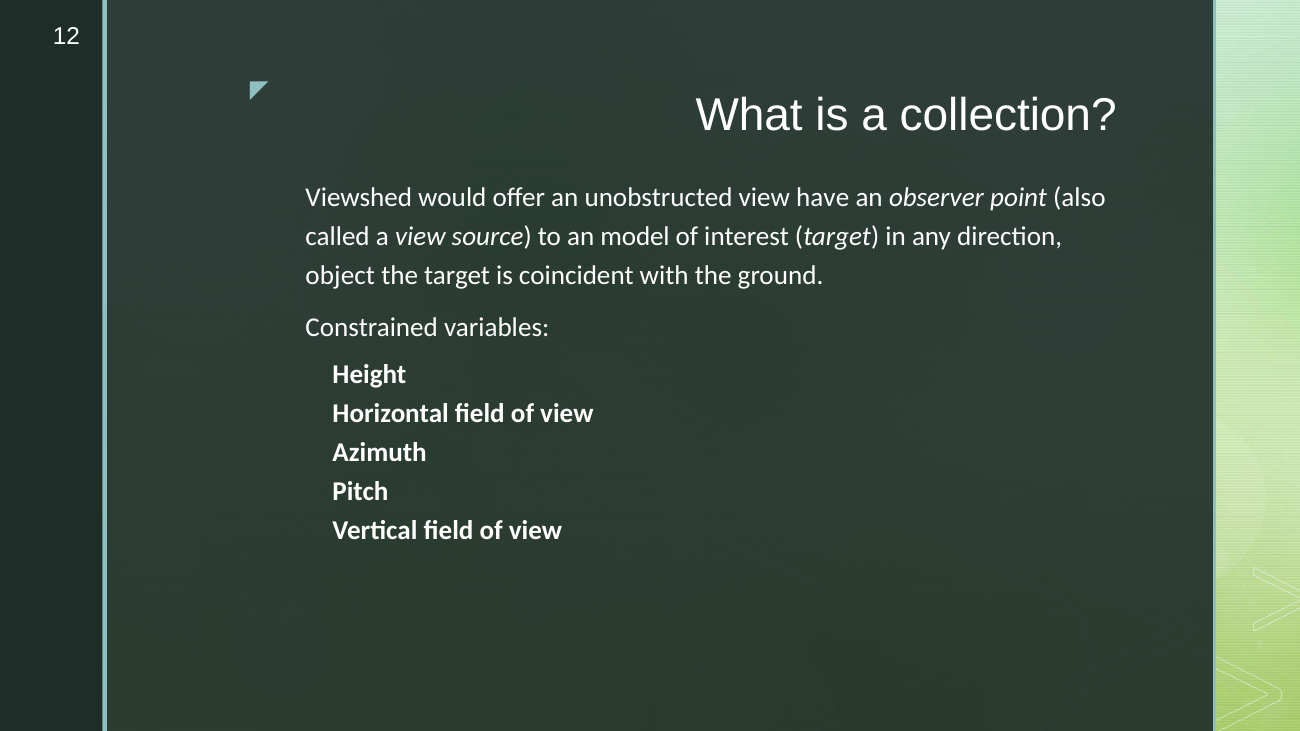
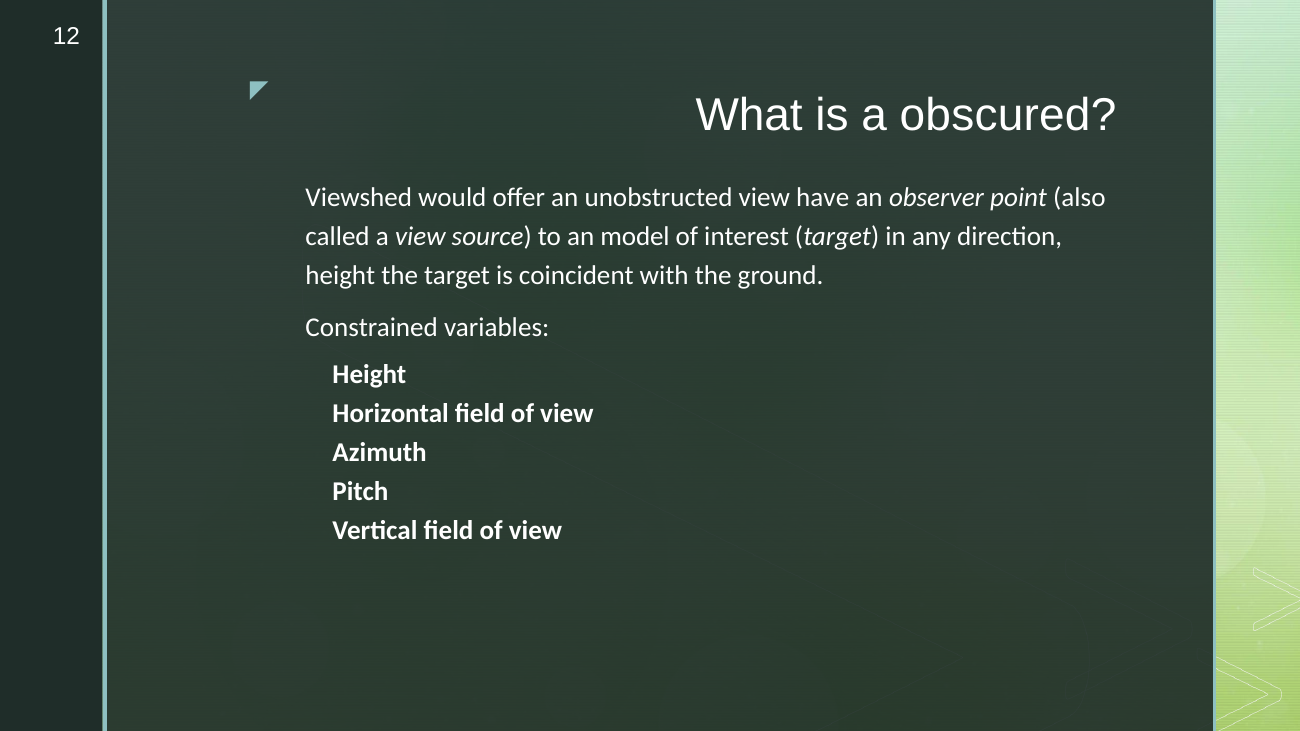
collection: collection -> obscured
object at (340, 275): object -> height
